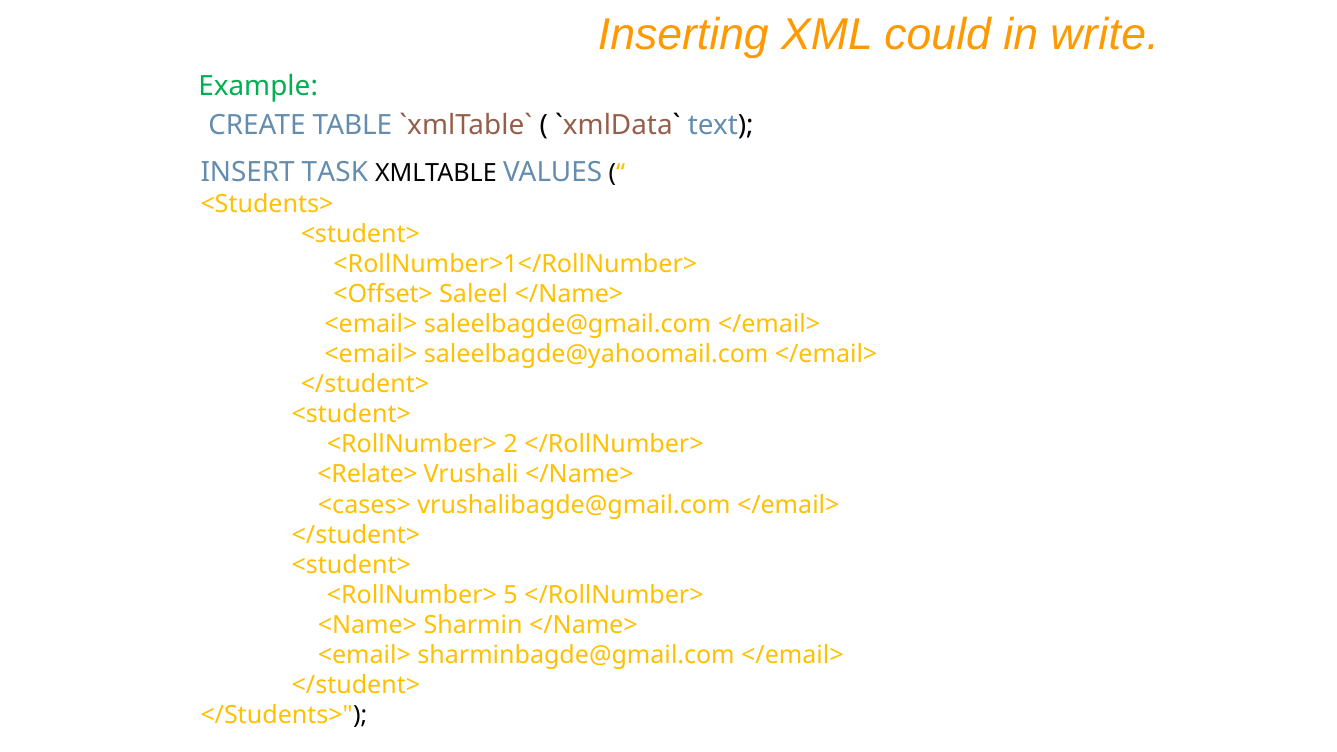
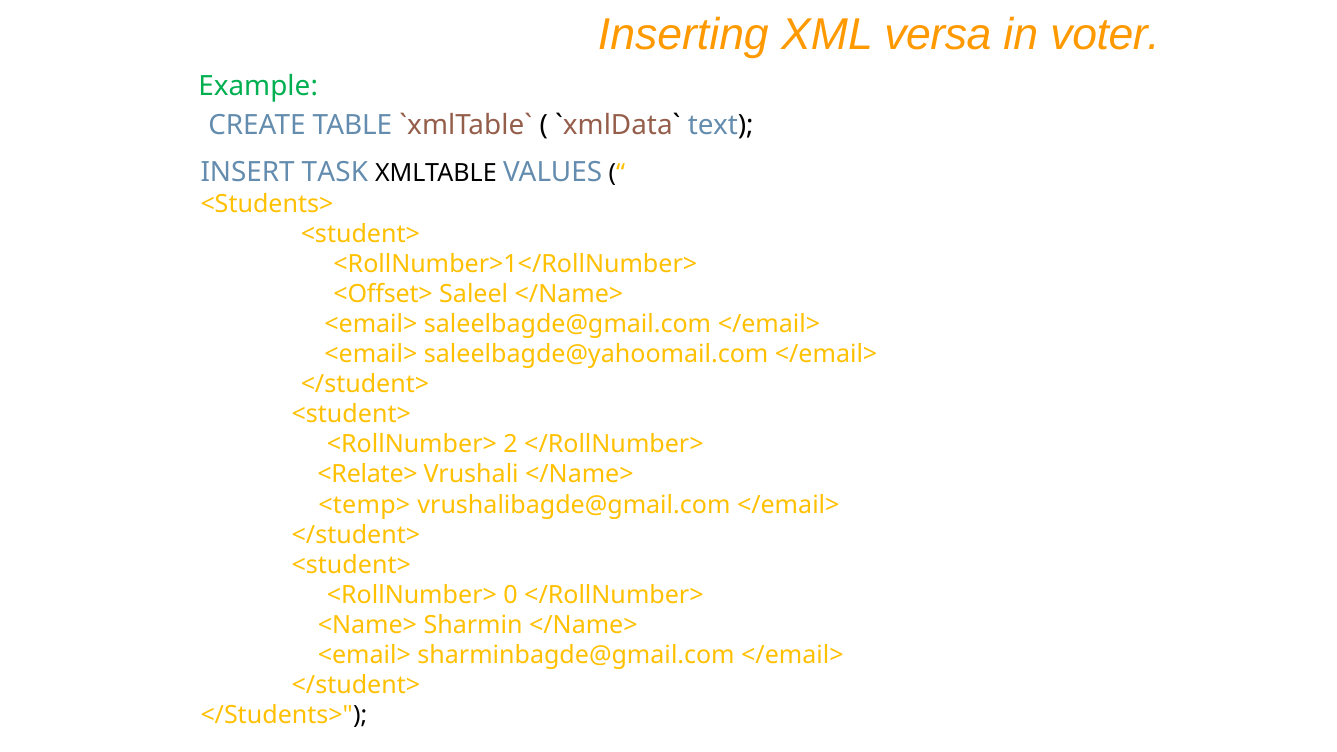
could: could -> versa
write: write -> voter
<cases>: <cases> -> <temp>
5: 5 -> 0
